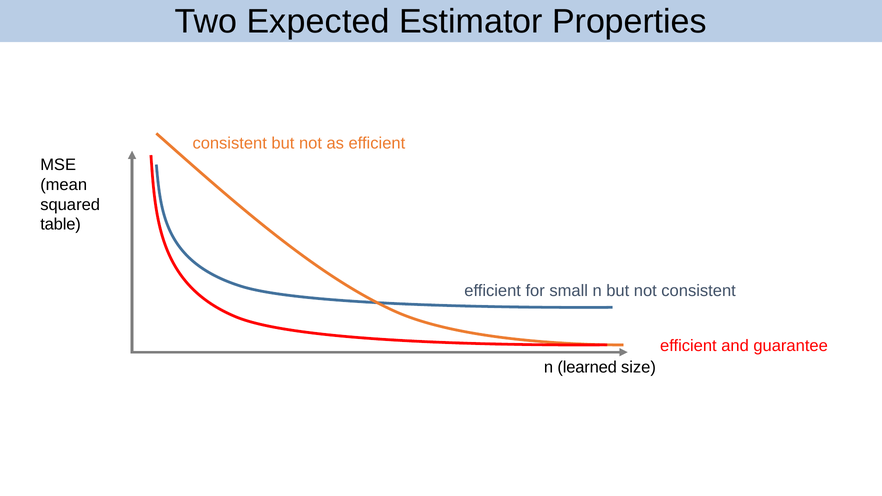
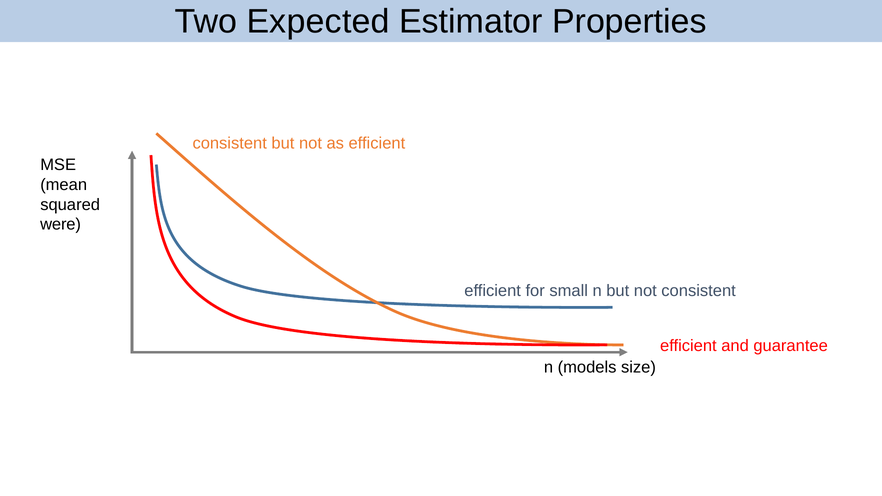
table: table -> were
learned: learned -> models
